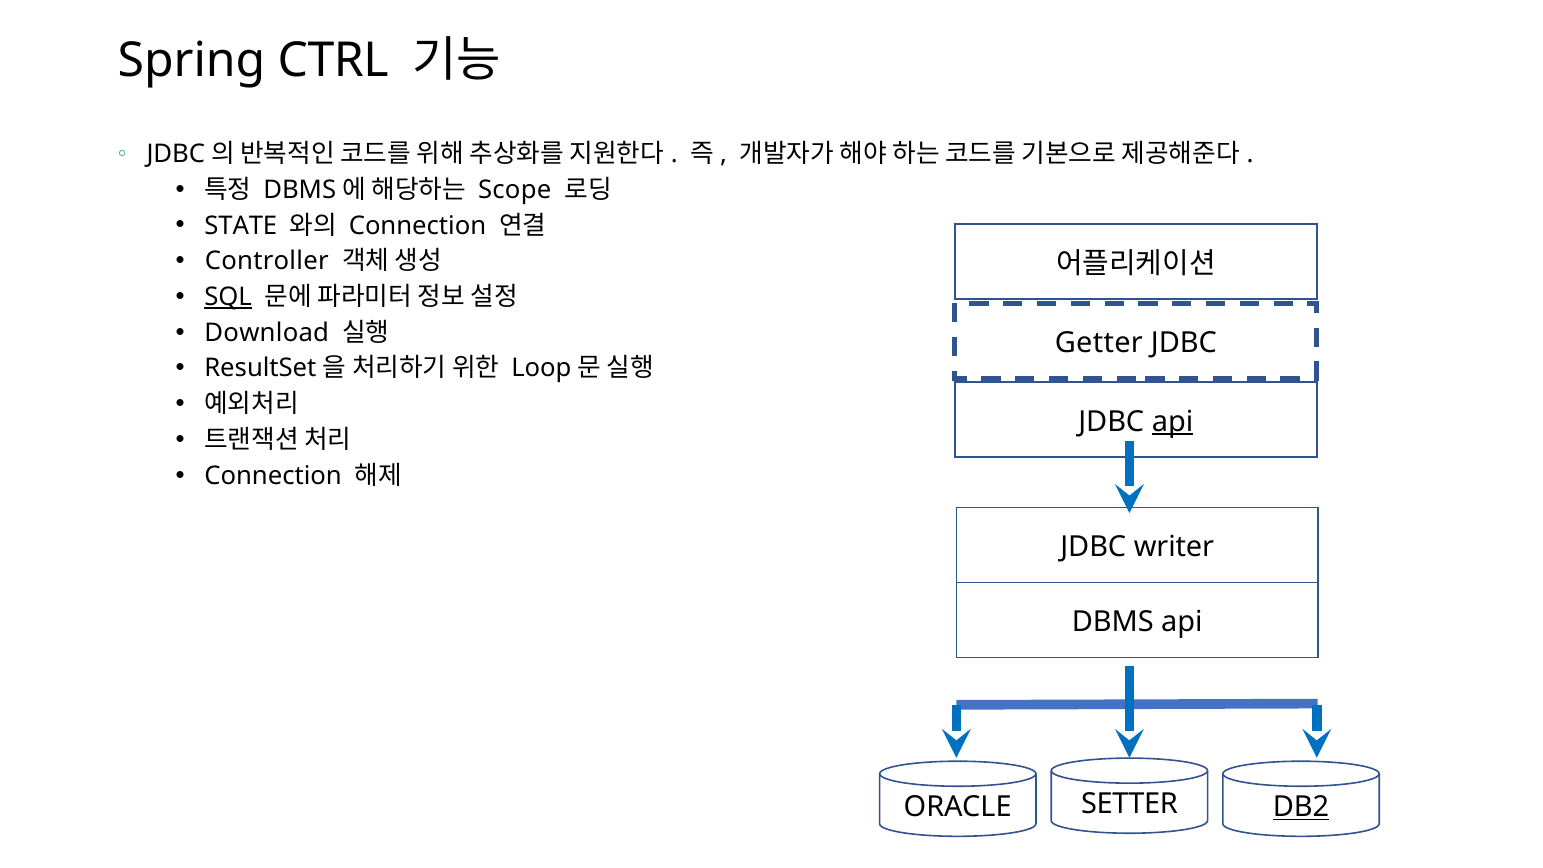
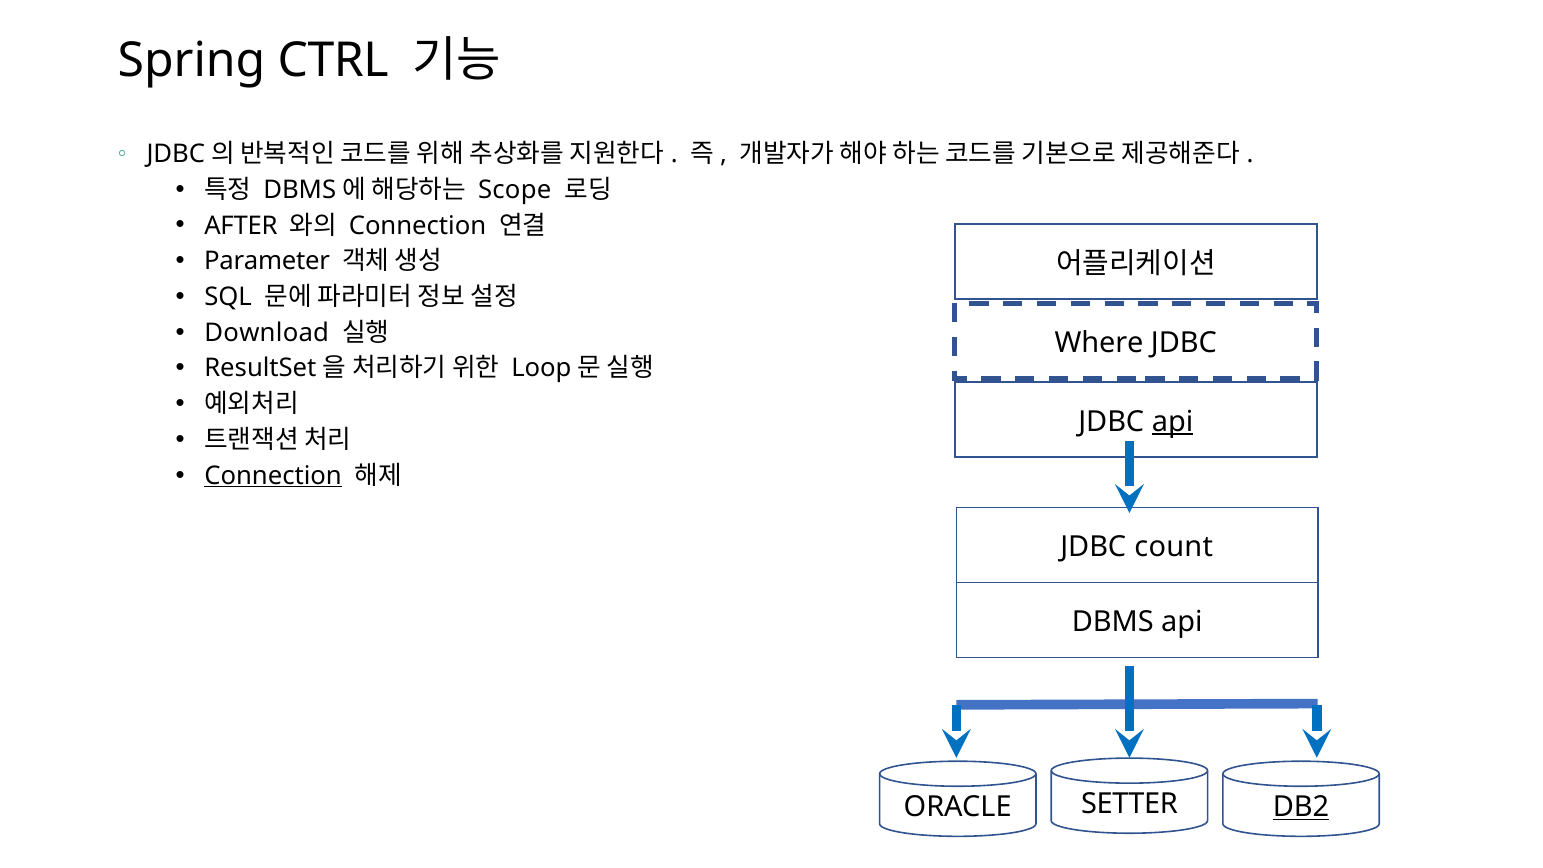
STATE: STATE -> AFTER
Controller: Controller -> Parameter
SQL underline: present -> none
Getter: Getter -> Where
Connection at (273, 476) underline: none -> present
writer: writer -> count
